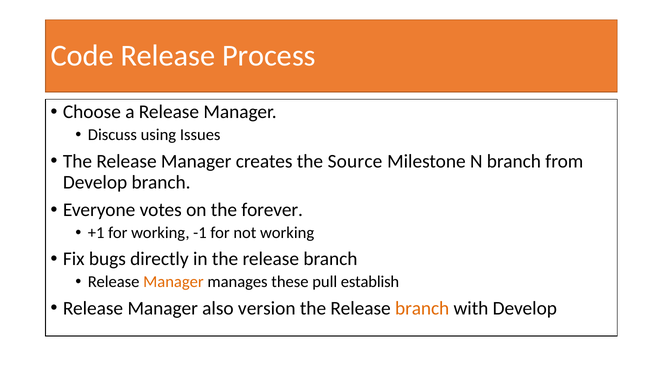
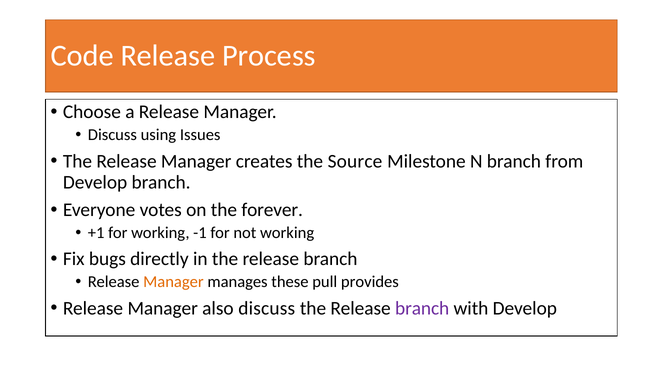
establish: establish -> provides
also version: version -> discuss
branch at (422, 308) colour: orange -> purple
